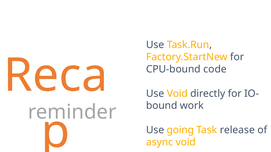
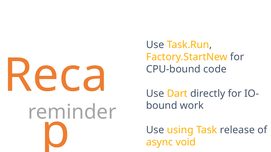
Use Void: Void -> Dart
going: going -> using
